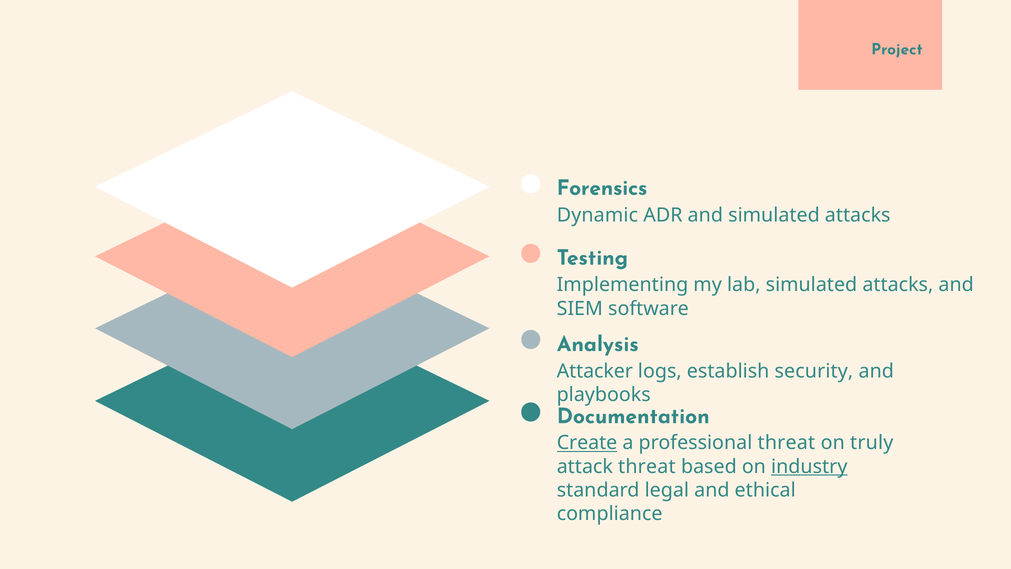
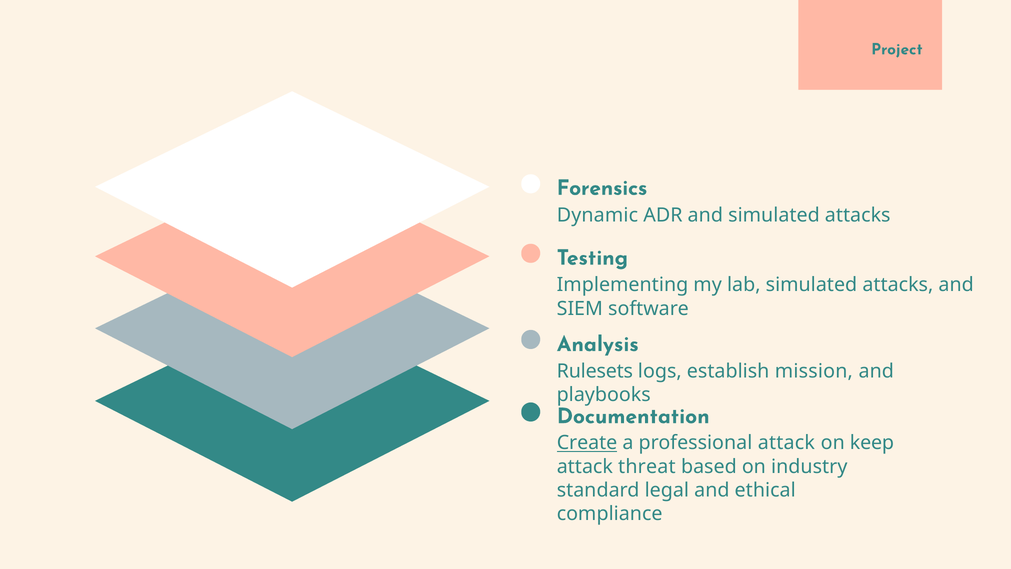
Attacker: Attacker -> Rulesets
security: security -> mission
professional threat: threat -> attack
truly: truly -> keep
industry underline: present -> none
